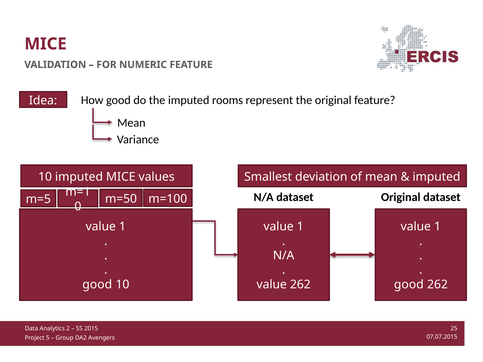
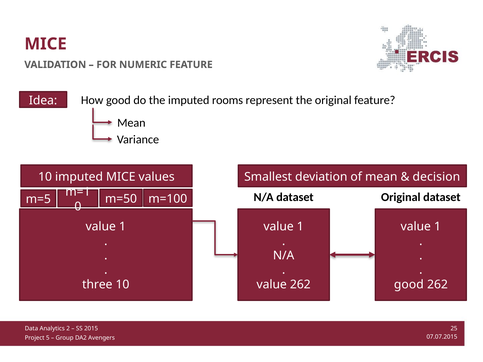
imputed at (436, 177): imputed -> decision
good at (97, 285): good -> three
